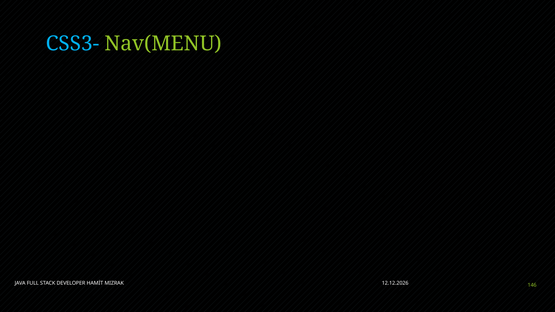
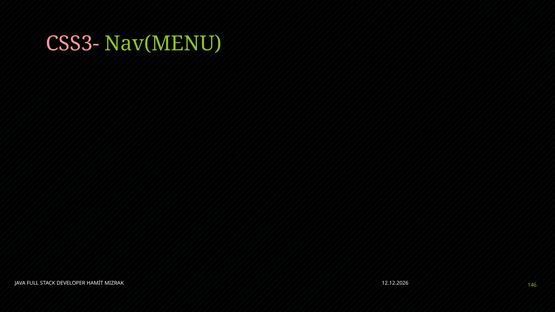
CSS3- colour: light blue -> pink
